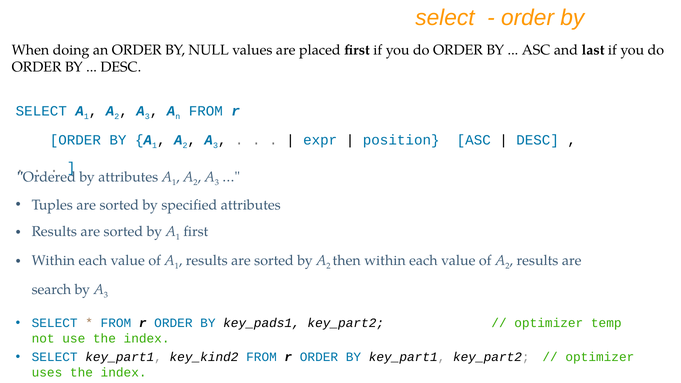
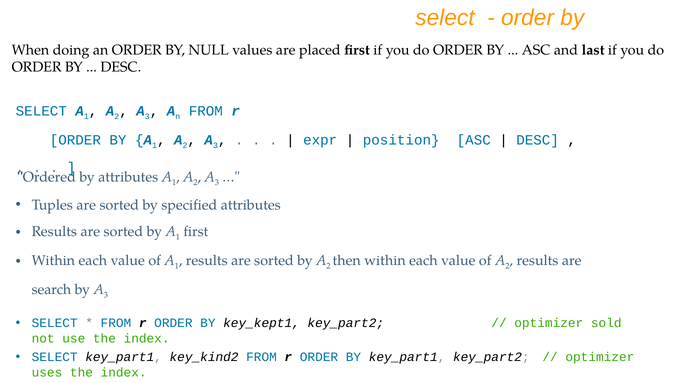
key_pads1: key_pads1 -> key_kept1
temp: temp -> sold
